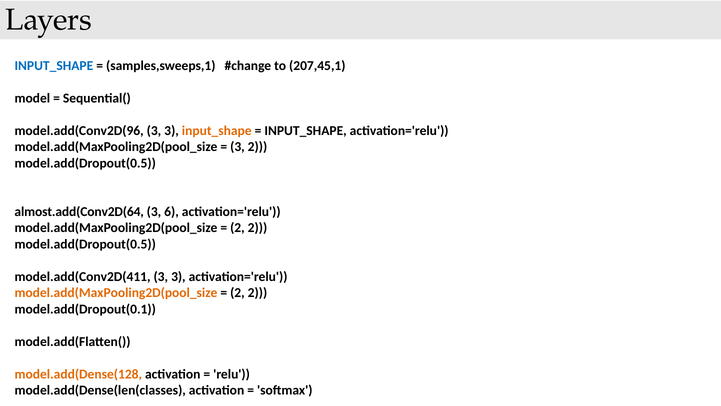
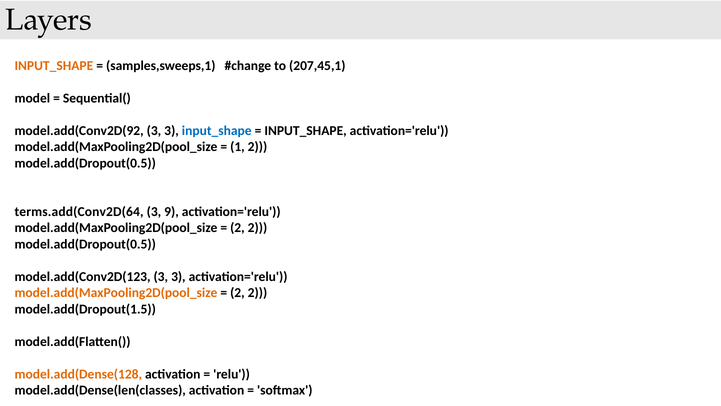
INPUT_SHAPE at (54, 66) colour: blue -> orange
model.add(Conv2D(96: model.add(Conv2D(96 -> model.add(Conv2D(92
input_shape at (217, 130) colour: orange -> blue
3 at (237, 147): 3 -> 1
almost.add(Conv2D(64: almost.add(Conv2D(64 -> terms.add(Conv2D(64
6: 6 -> 9
model.add(Conv2D(411: model.add(Conv2D(411 -> model.add(Conv2D(123
model.add(Dropout(0.1: model.add(Dropout(0.1 -> model.add(Dropout(1.5
